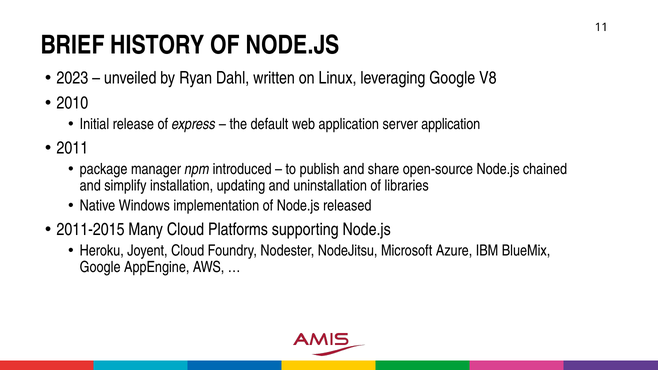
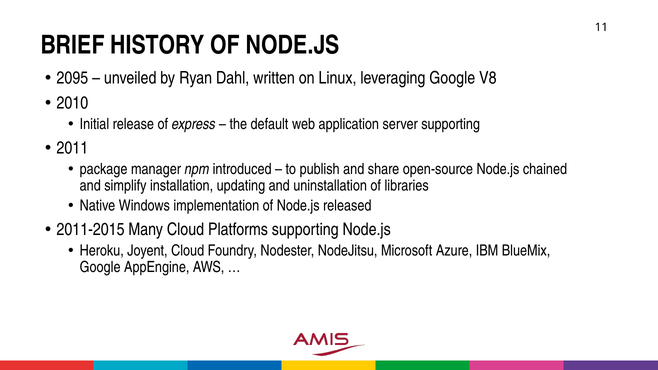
2023: 2023 -> 2095
server application: application -> supporting
